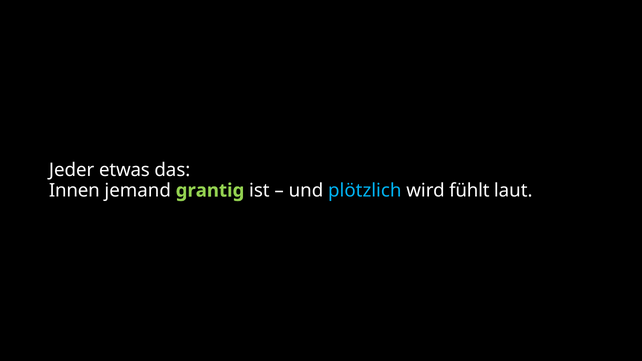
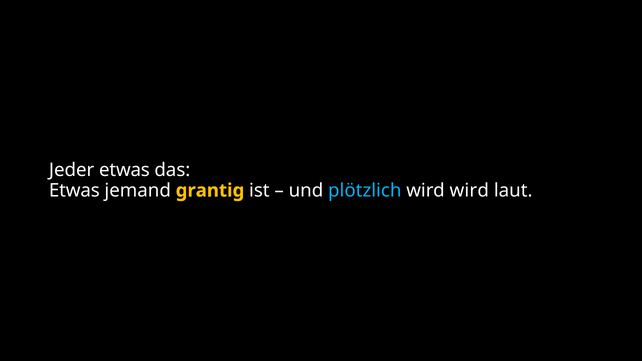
Innen at (74, 191): Innen -> Etwas
grantig colour: light green -> yellow
wird fühlt: fühlt -> wird
